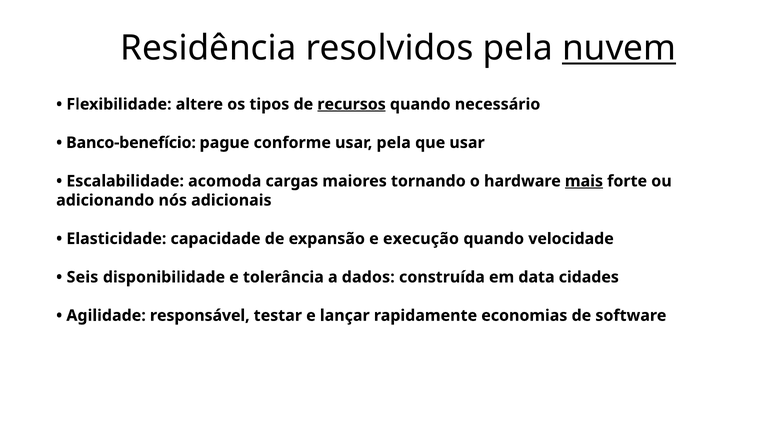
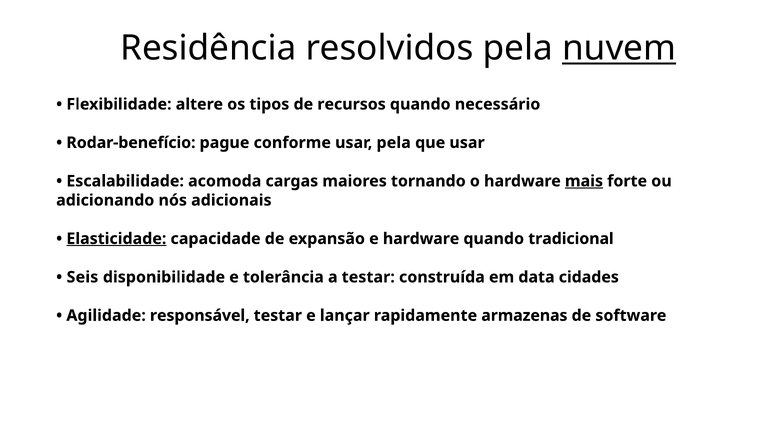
recursos underline: present -> none
Banco-benefício: Banco-benefício -> Rodar-benefício
Elasticidade underline: none -> present
e execução: execução -> hardware
velocidade: velocidade -> tradicional
a dados: dados -> testar
economias: economias -> armazenas
